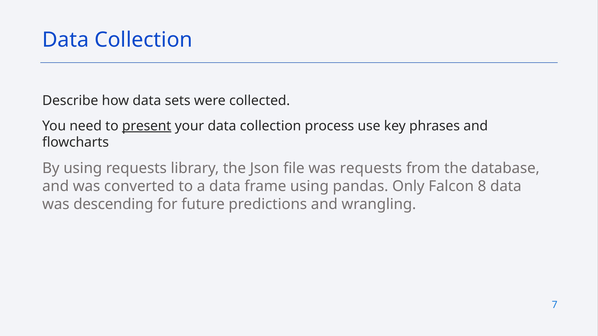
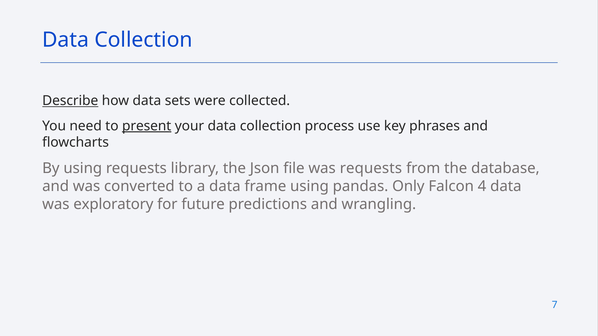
Describe underline: none -> present
8: 8 -> 4
descending: descending -> exploratory
